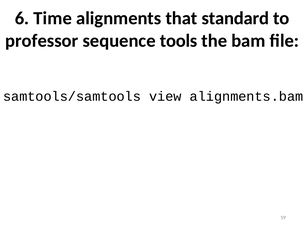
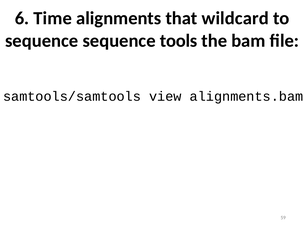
standard: standard -> wildcard
professor at (42, 41): professor -> sequence
